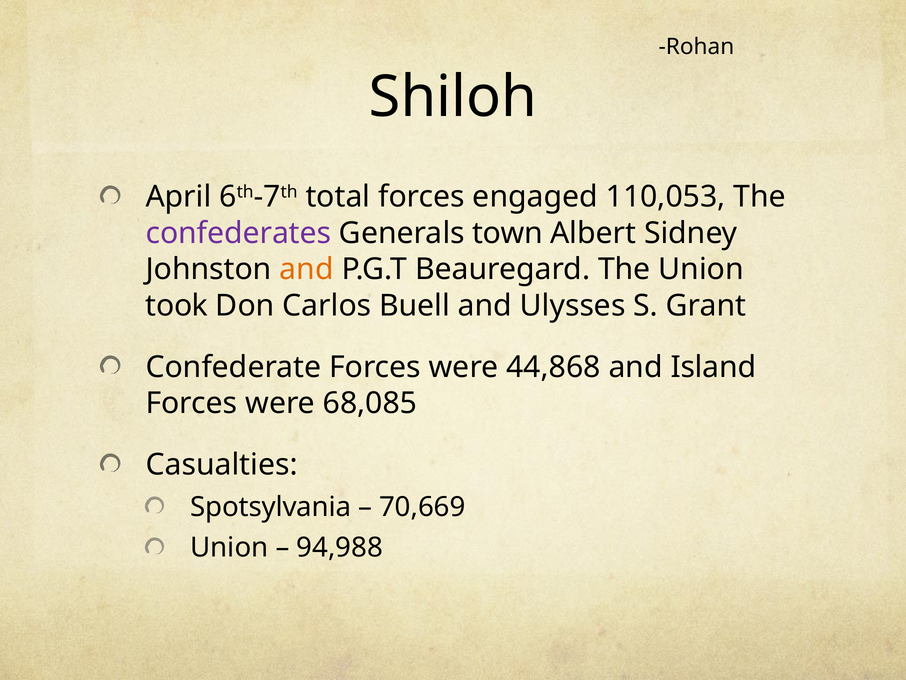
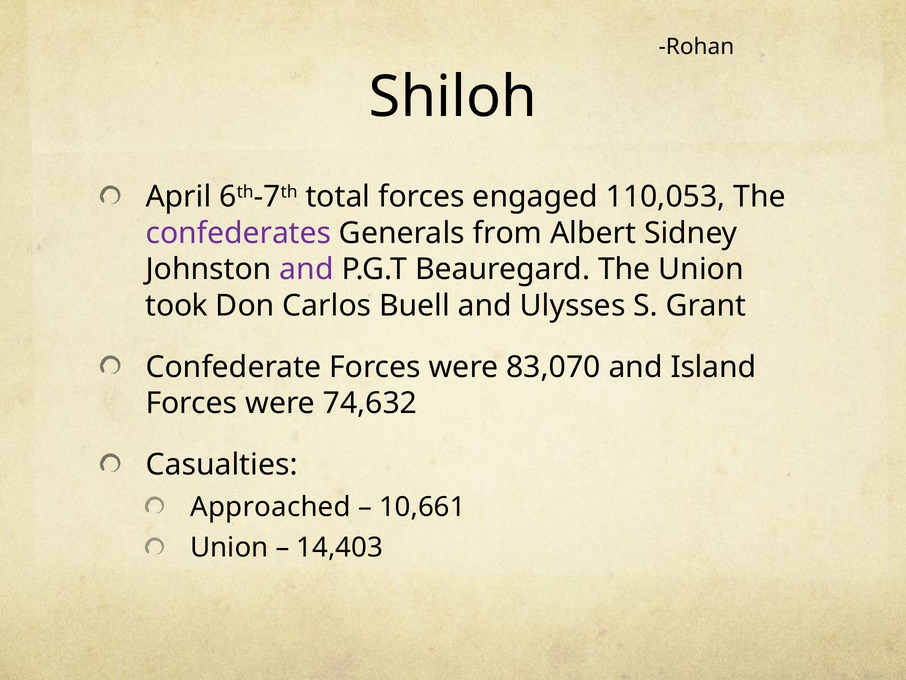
town: town -> from
and at (307, 269) colour: orange -> purple
44,868: 44,868 -> 83,070
68,085: 68,085 -> 74,632
Spotsylvania: Spotsylvania -> Approached
70,669: 70,669 -> 10,661
94,988: 94,988 -> 14,403
